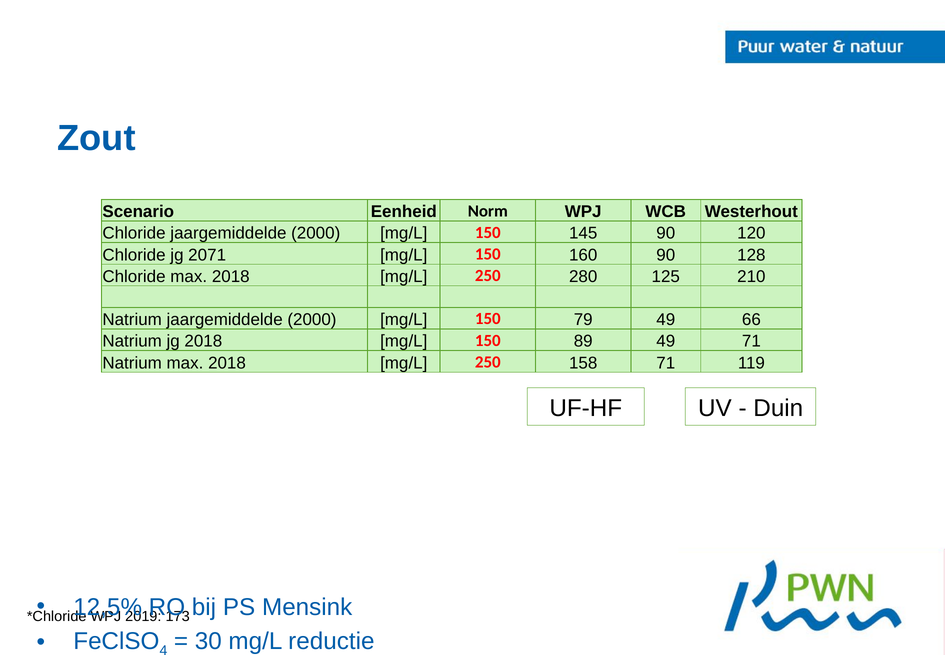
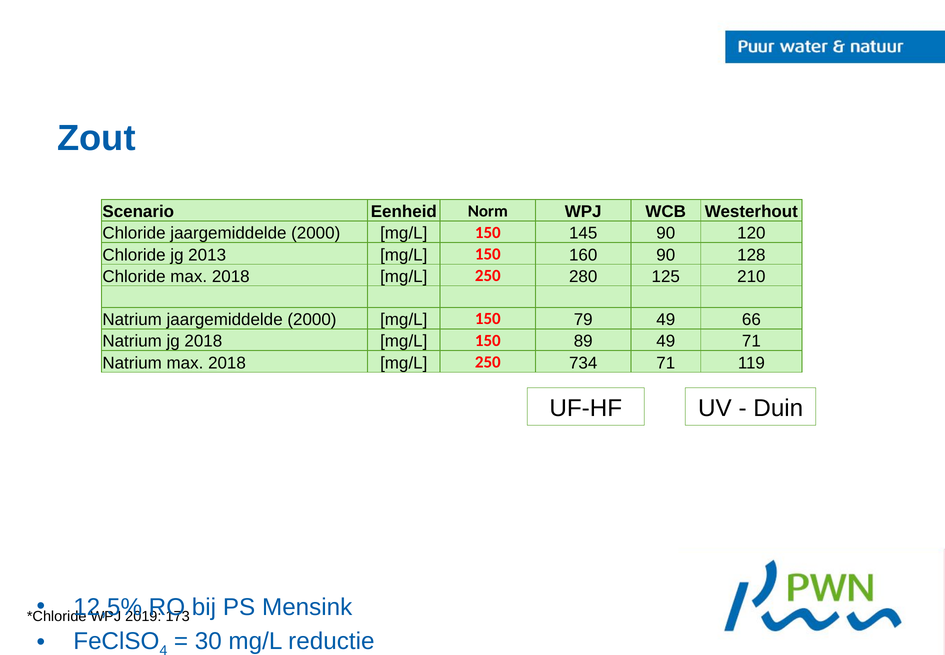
2071: 2071 -> 2013
158: 158 -> 734
